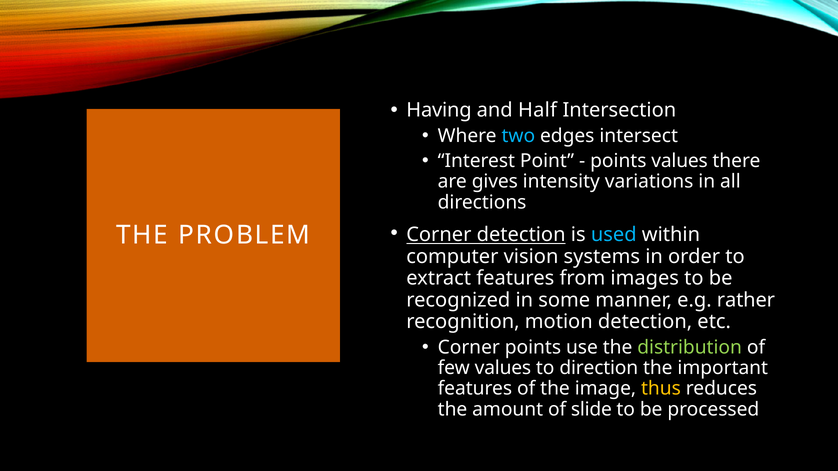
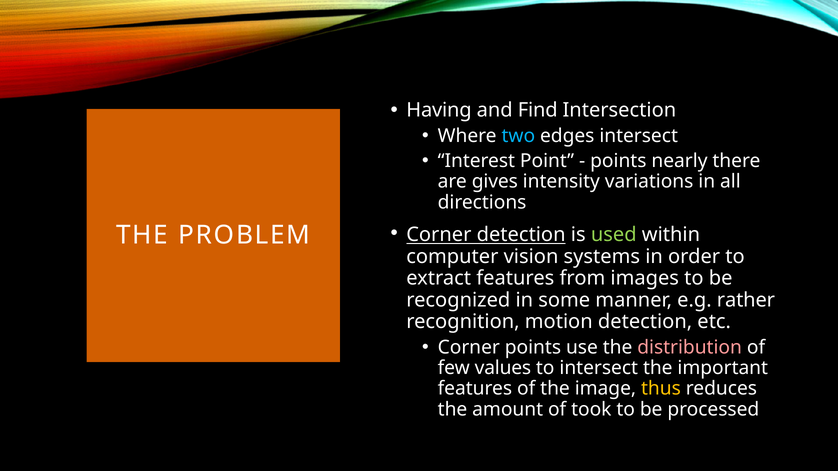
Half: Half -> Find
points values: values -> nearly
used colour: light blue -> light green
distribution colour: light green -> pink
to direction: direction -> intersect
slide: slide -> took
